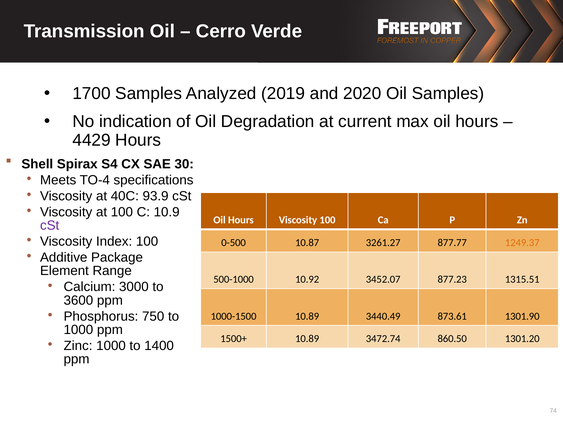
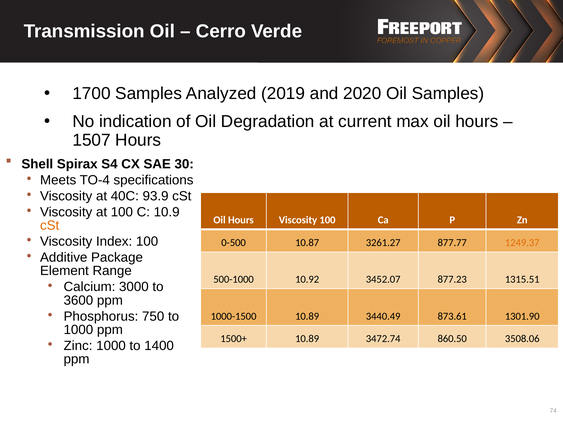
4429: 4429 -> 1507
cSt at (50, 225) colour: purple -> orange
1301.20: 1301.20 -> 3508.06
